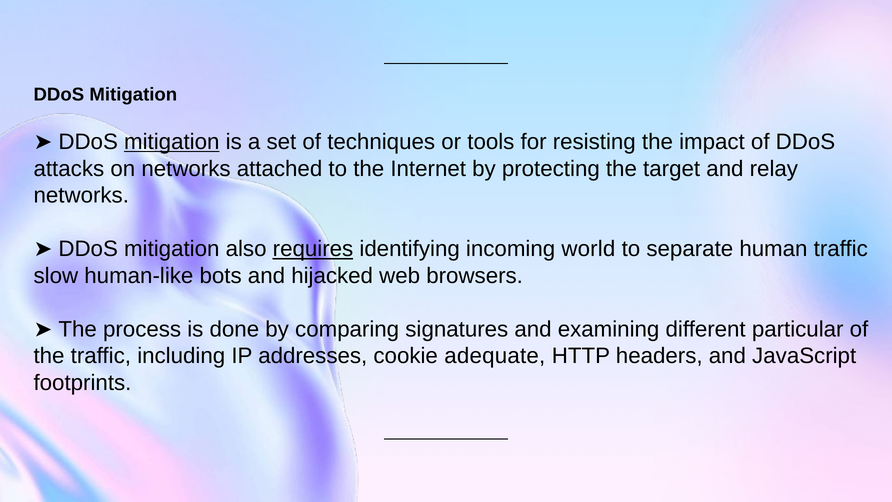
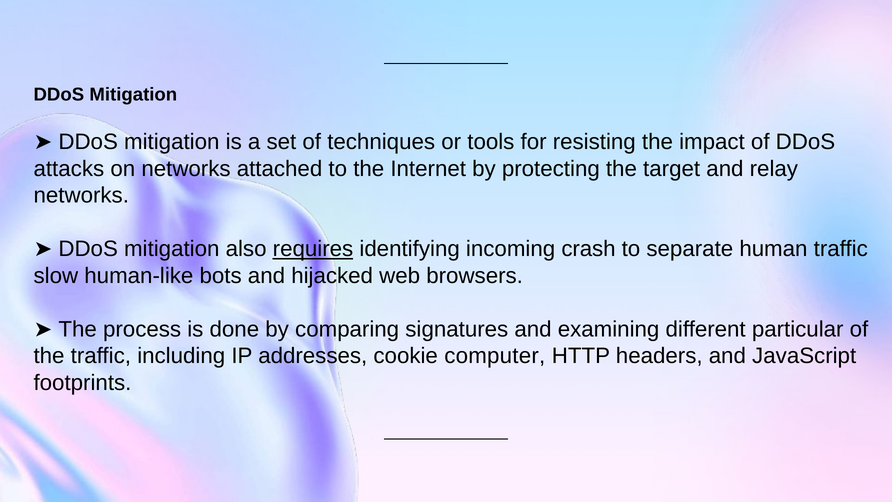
mitigation at (172, 142) underline: present -> none
world: world -> crash
adequate: adequate -> computer
